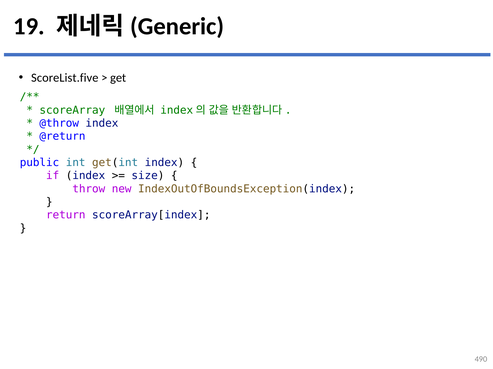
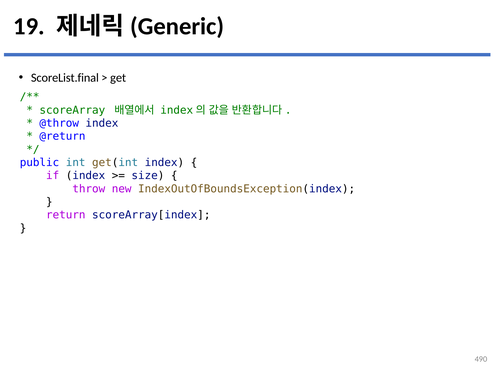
ScoreList.five: ScoreList.five -> ScoreList.final
